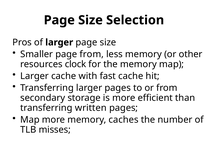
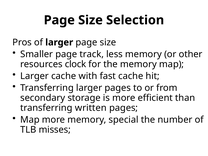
page from: from -> track
caches: caches -> special
